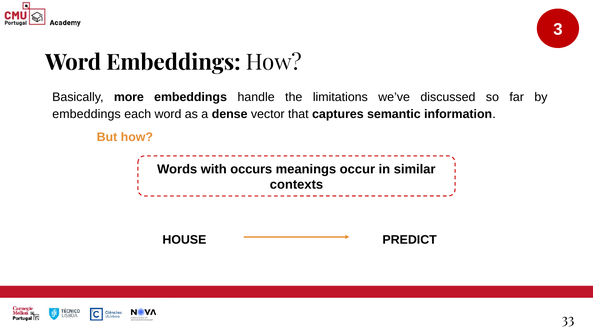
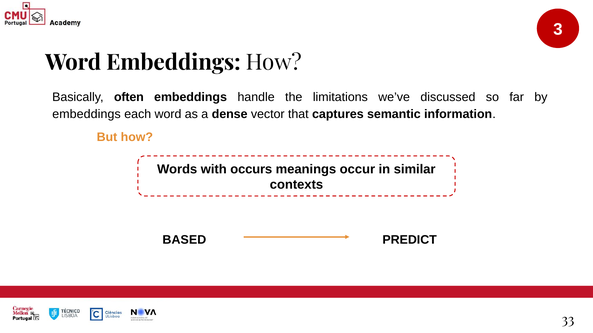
more: more -> often
HOUSE: HOUSE -> BASED
